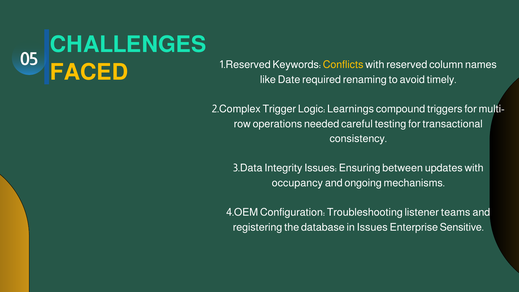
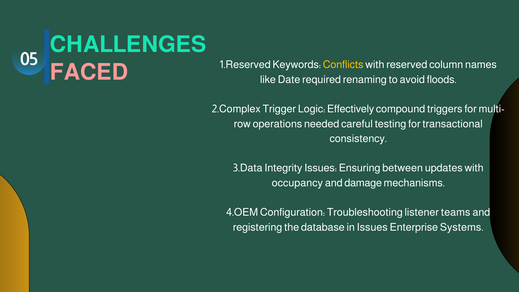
FACED colour: yellow -> pink
timely: timely -> floods
Learnings: Learnings -> Effectively
ongoing: ongoing -> damage
Sensitive: Sensitive -> Systems
